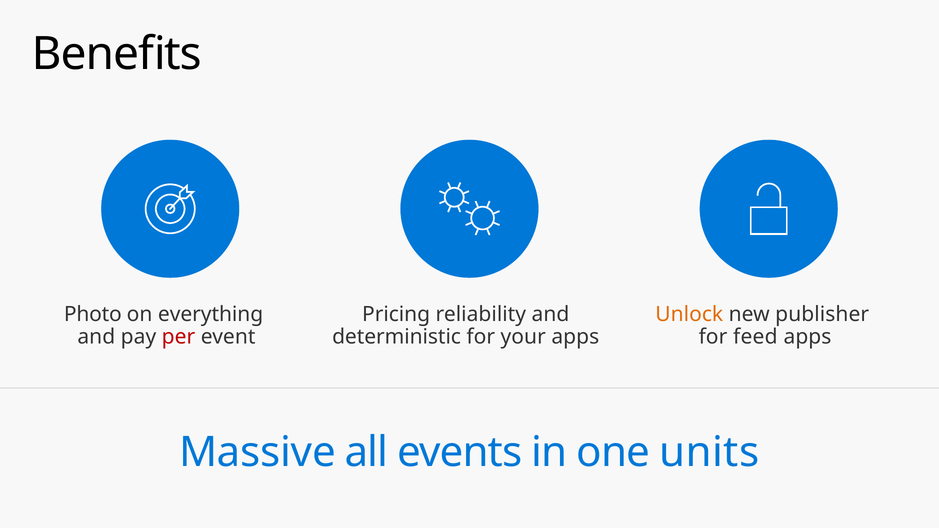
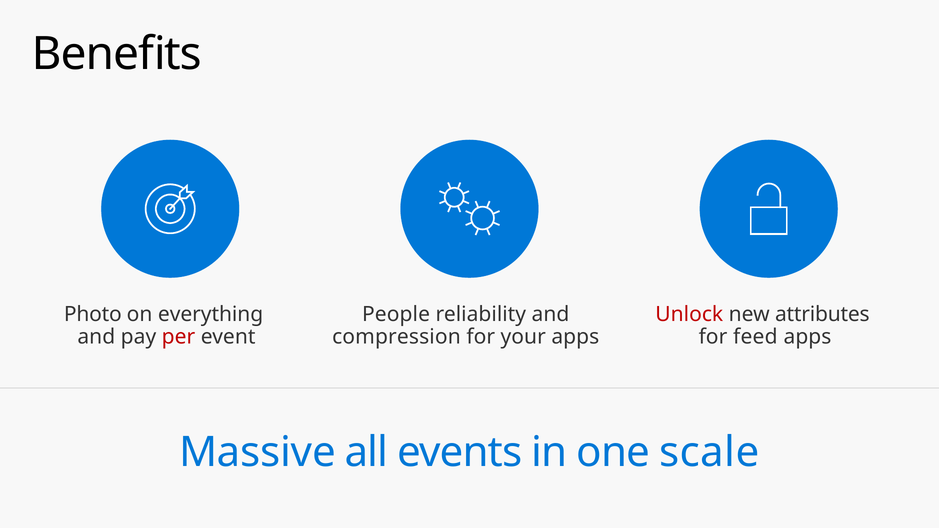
Pricing: Pricing -> People
Unlock colour: orange -> red
publisher: publisher -> attributes
deterministic: deterministic -> compression
units: units -> scale
